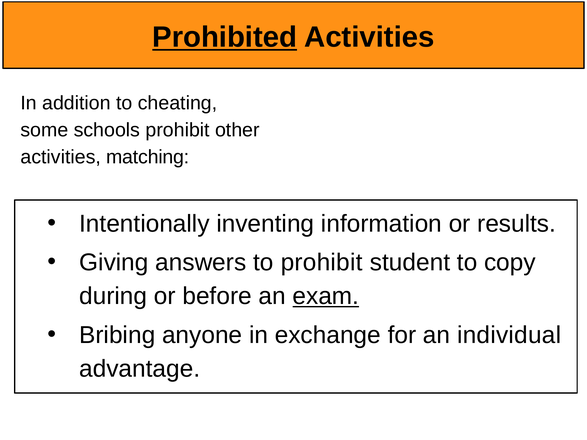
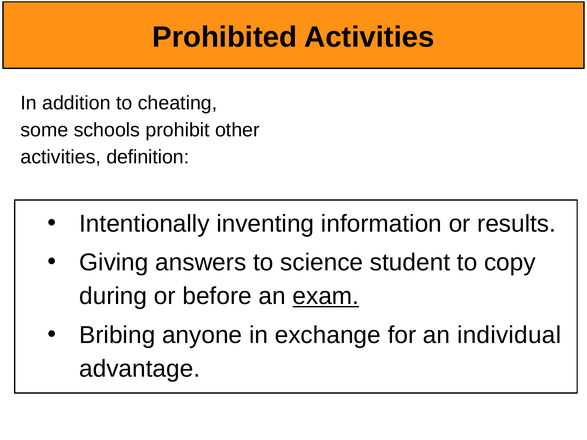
Prohibited underline: present -> none
matching: matching -> definition
to prohibit: prohibit -> science
